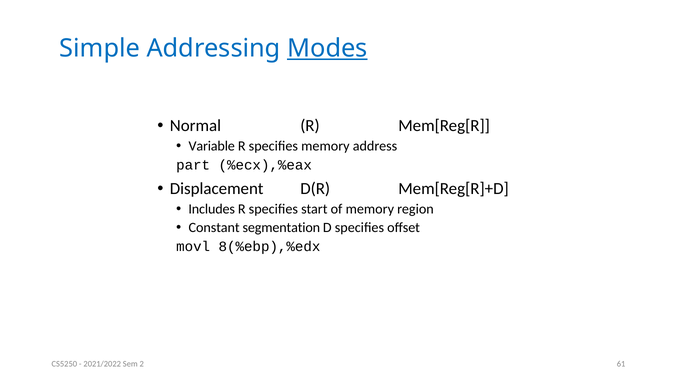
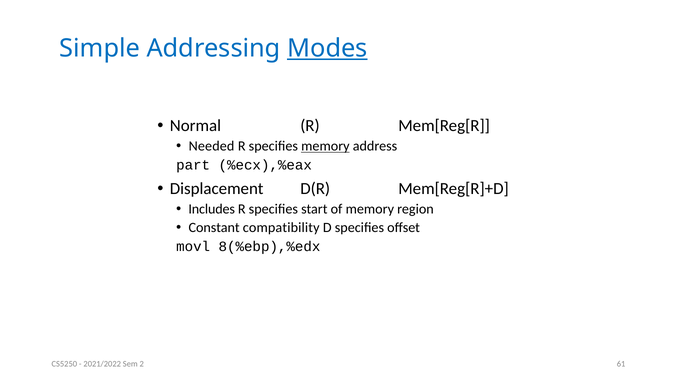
Variable: Variable -> Needed
memory at (325, 146) underline: none -> present
segmentation: segmentation -> compatibility
